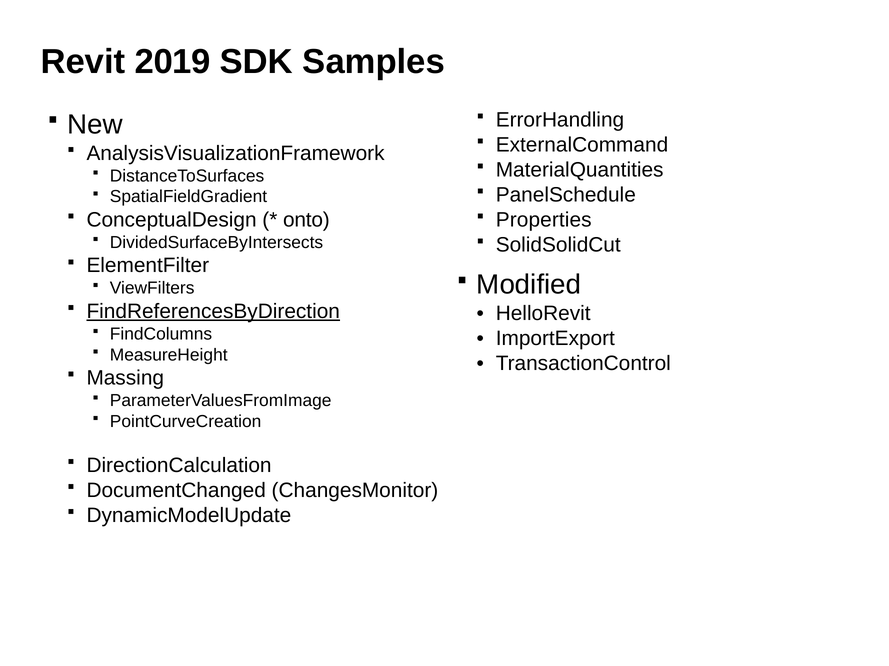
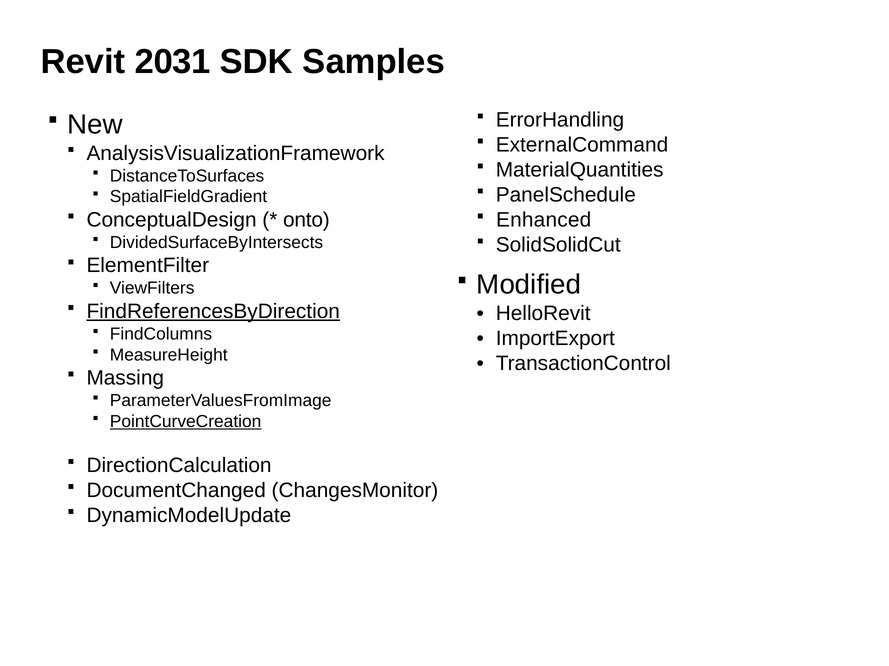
2019: 2019 -> 2031
Properties: Properties -> Enhanced
PointCurveCreation underline: none -> present
